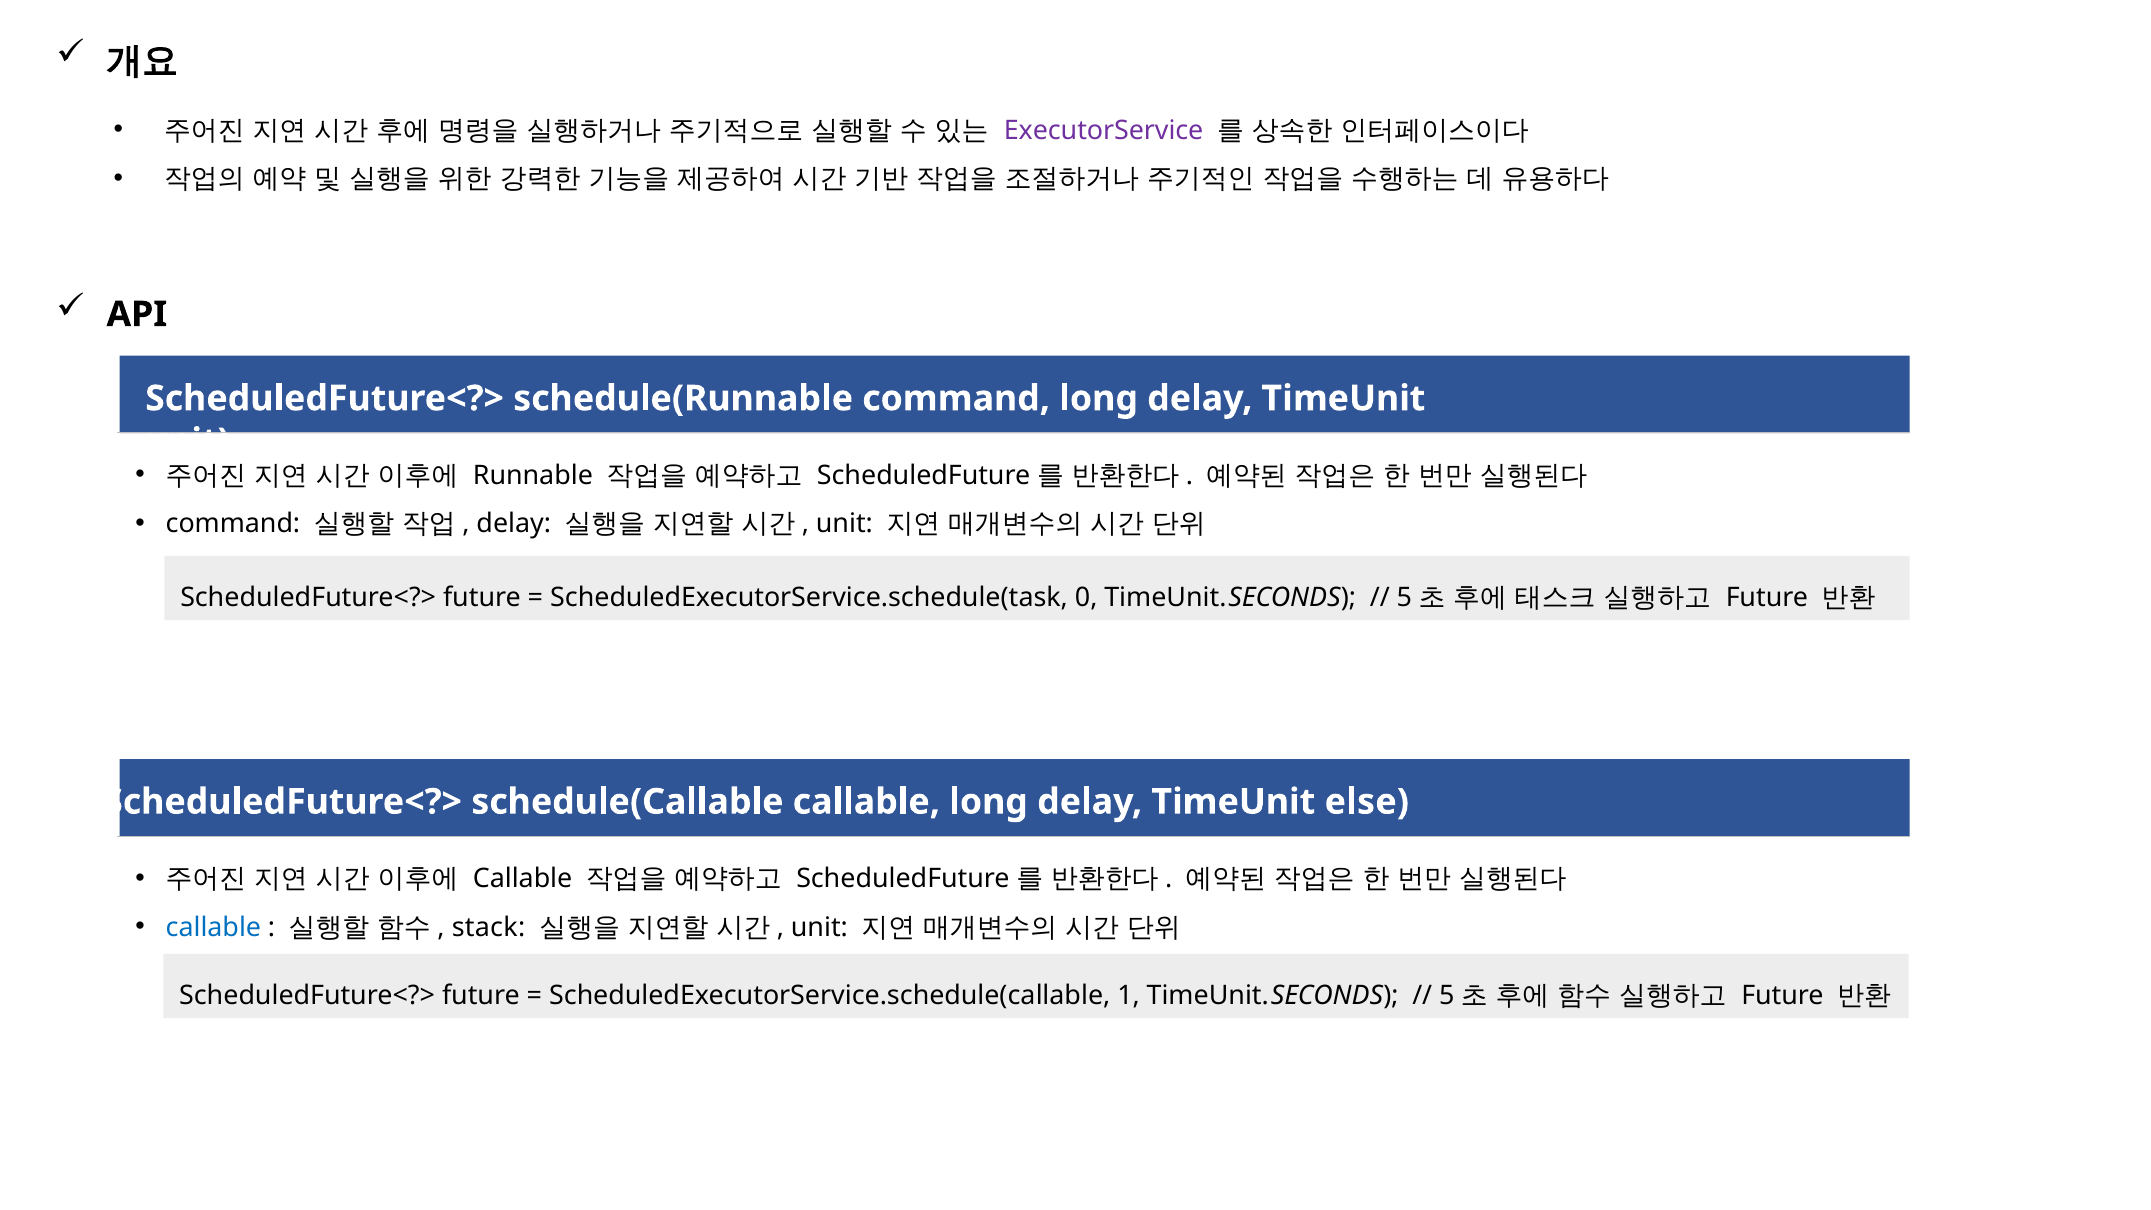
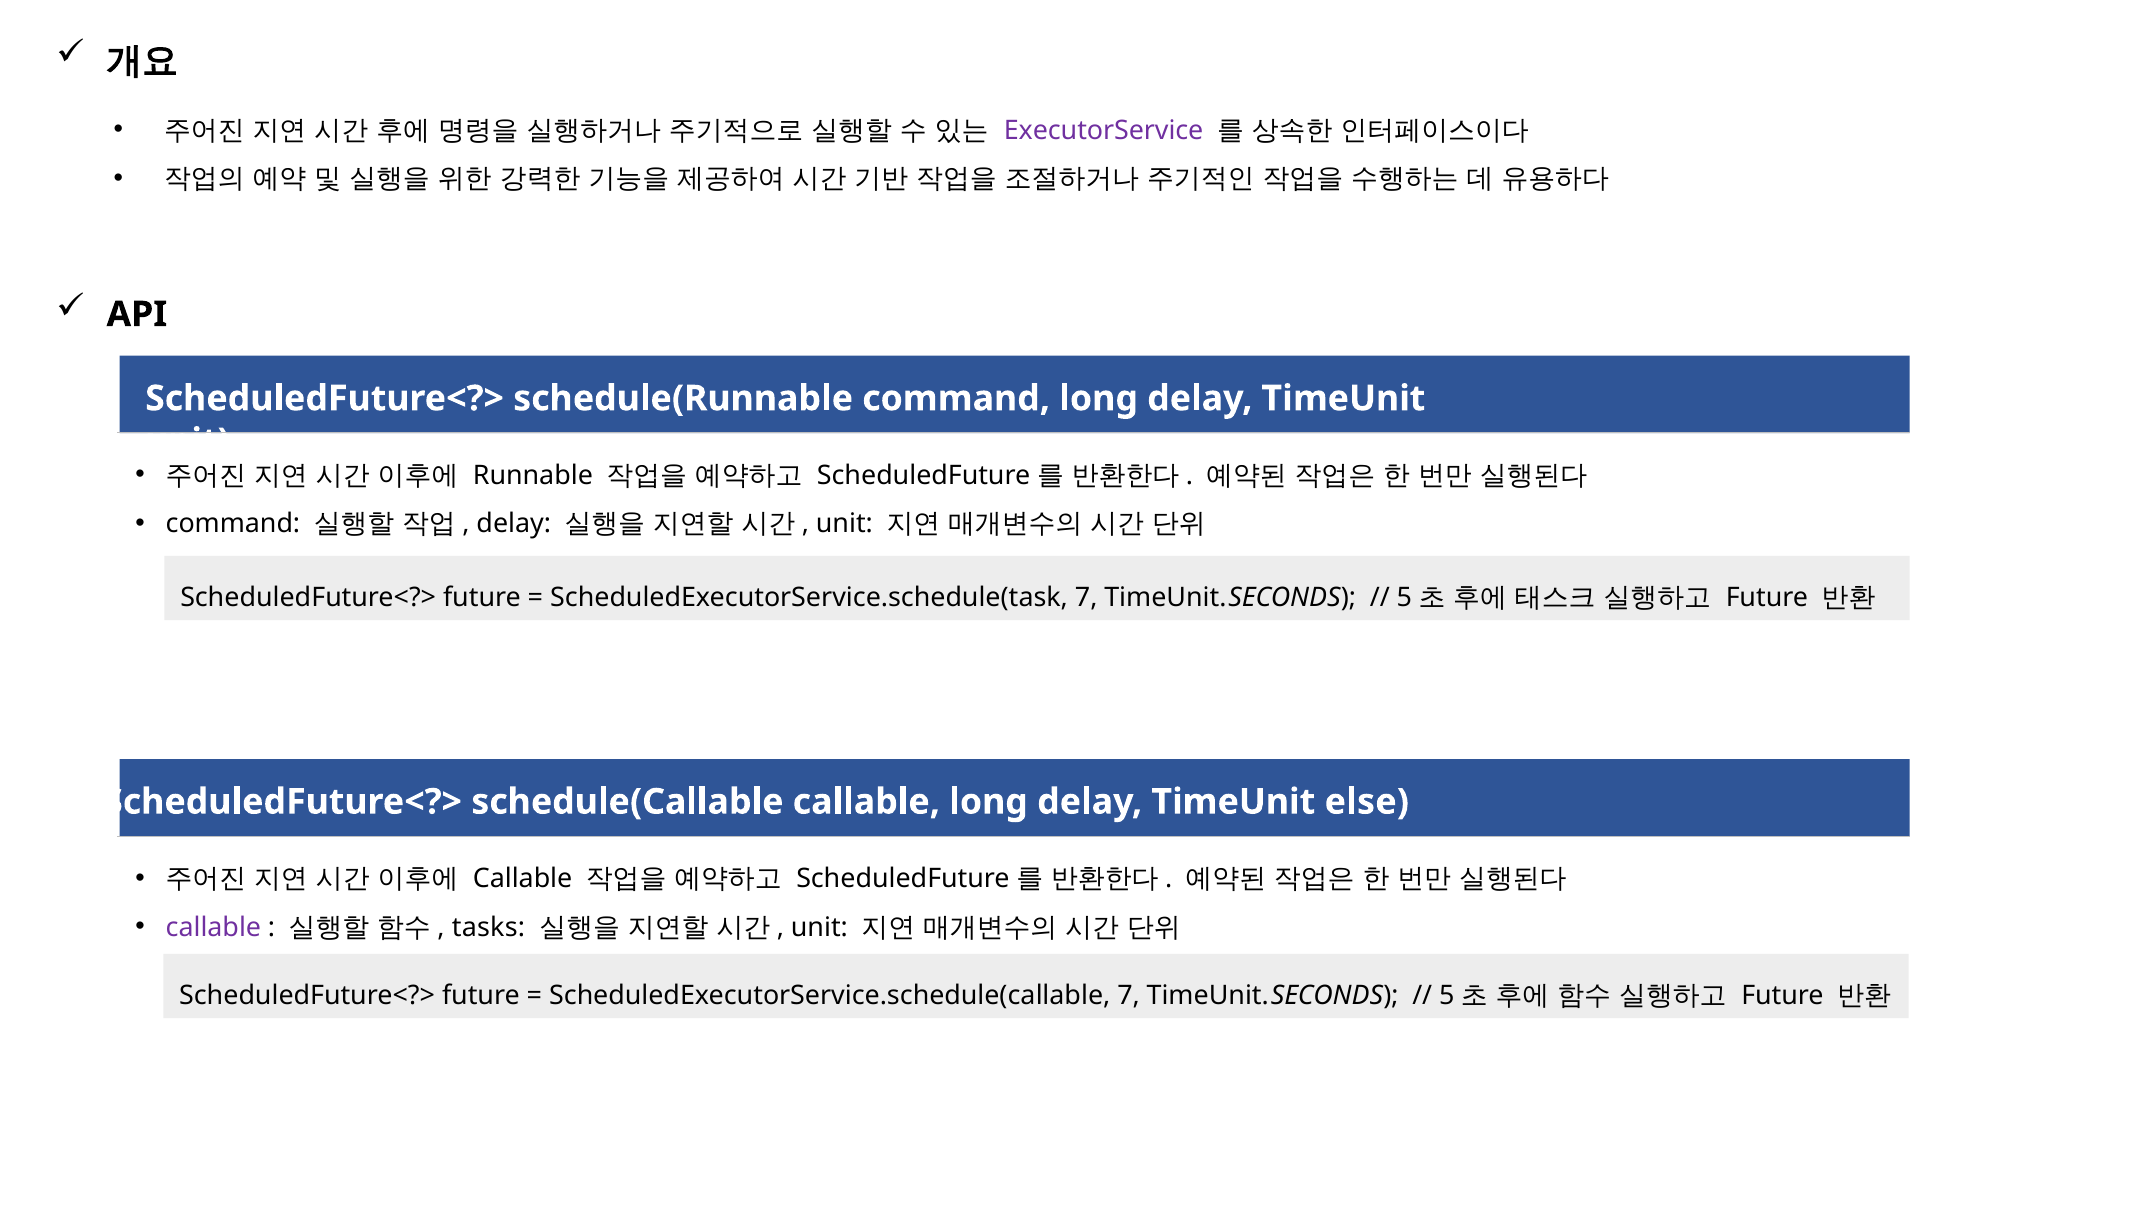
ScheduledExecutorService.schedule(task 0: 0 -> 7
callable at (213, 927) colour: blue -> purple
stack: stack -> tasks
ScheduledExecutorService.schedule(callable 1: 1 -> 7
